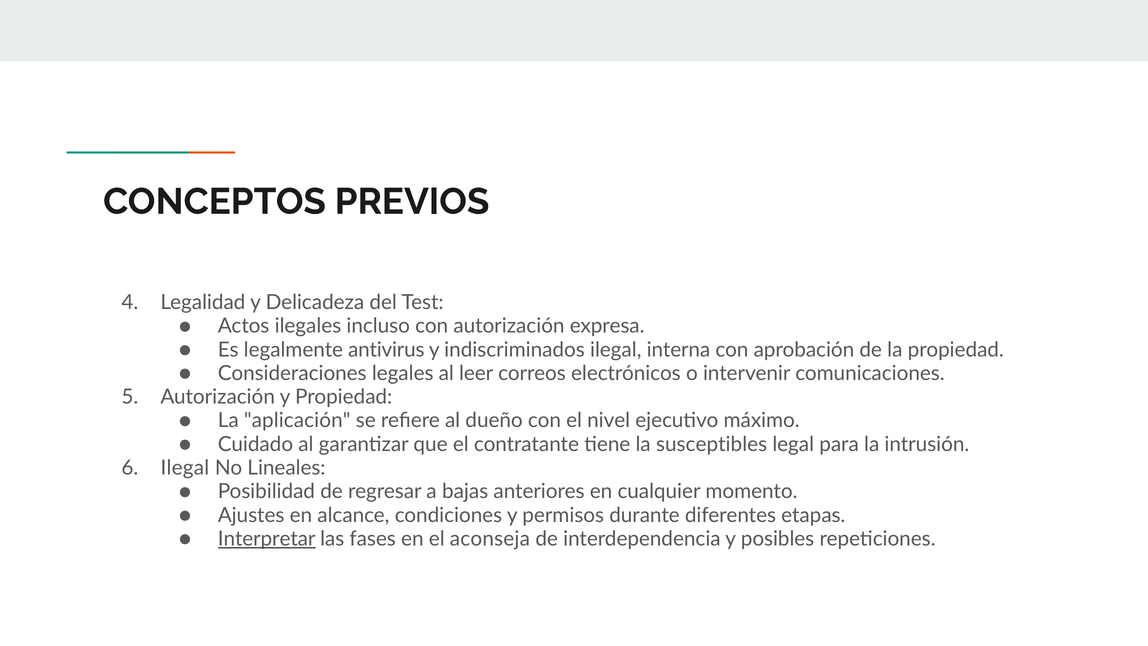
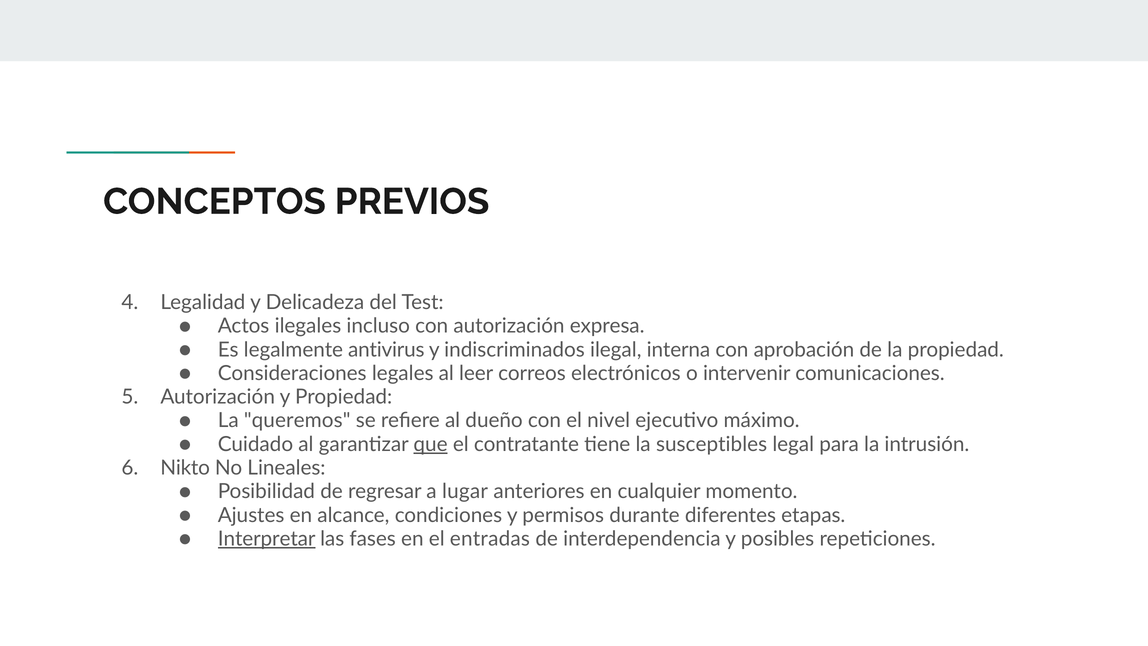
aplicación: aplicación -> queremos
que underline: none -> present
Ilegal at (185, 468): Ilegal -> Nikto
bajas: bajas -> lugar
aconseja: aconseja -> entradas
